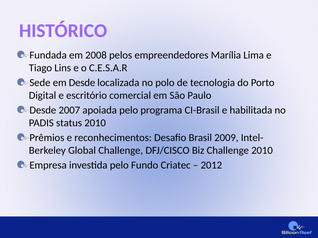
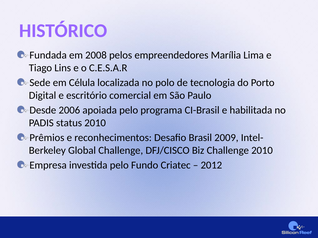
em Desde: Desde -> Célula
2007: 2007 -> 2006
